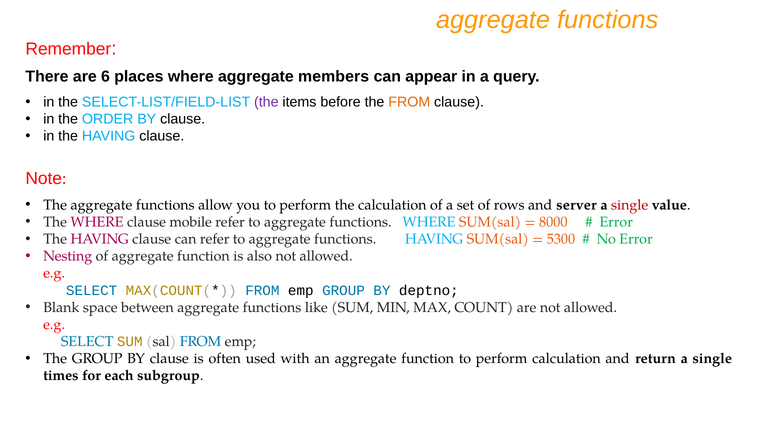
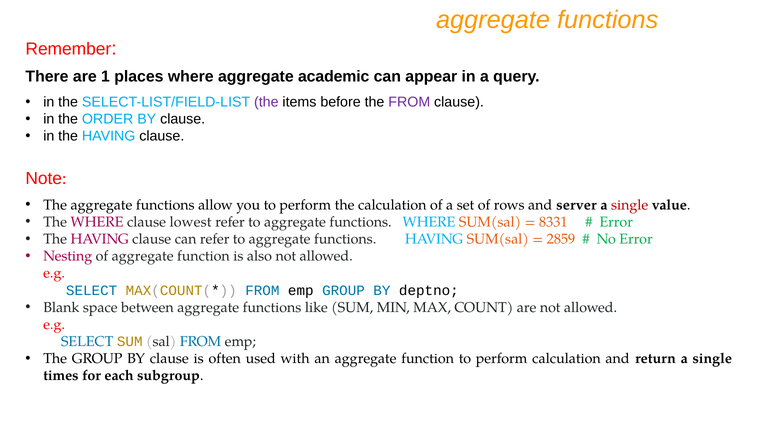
6: 6 -> 1
members: members -> academic
FROM at (409, 102) colour: orange -> purple
mobile: mobile -> lowest
8000: 8000 -> 8331
5300: 5300 -> 2859
